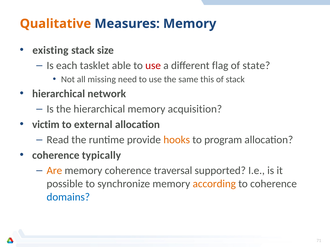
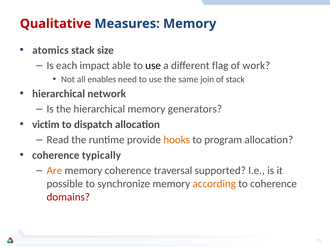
Qualitative colour: orange -> red
existing: existing -> atomics
tasklet: tasklet -> impact
use at (153, 66) colour: red -> black
state: state -> work
missing: missing -> enables
this: this -> join
acquisition: acquisition -> generators
external: external -> dispatch
domains colour: blue -> red
